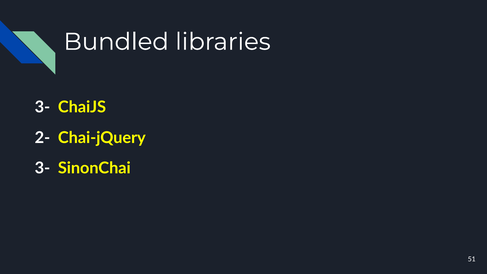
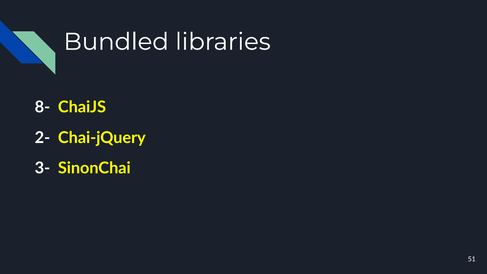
3- at (42, 107): 3- -> 8-
